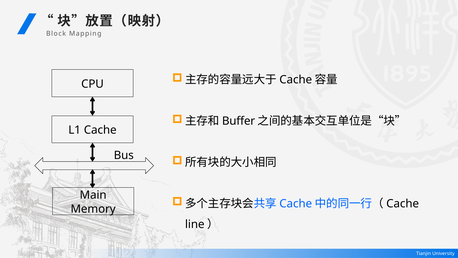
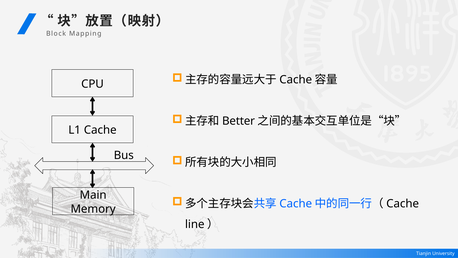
Buffer: Buffer -> Better
